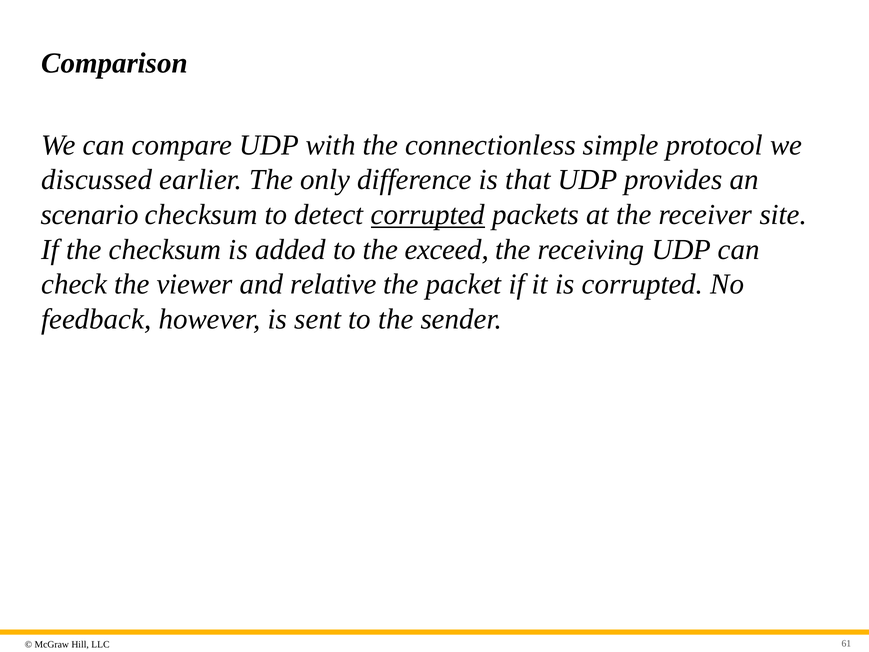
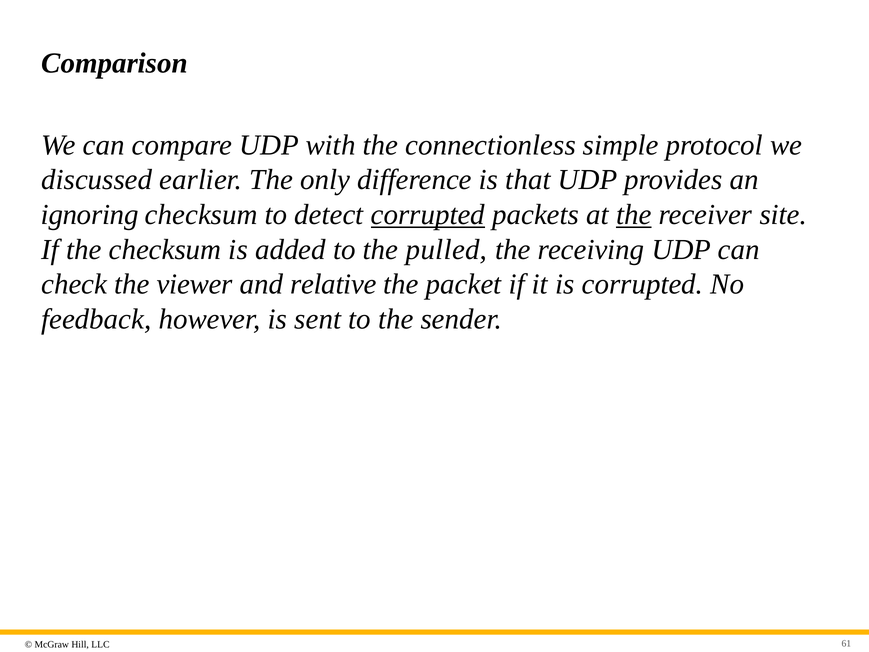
scenario: scenario -> ignoring
the at (634, 215) underline: none -> present
exceed: exceed -> pulled
